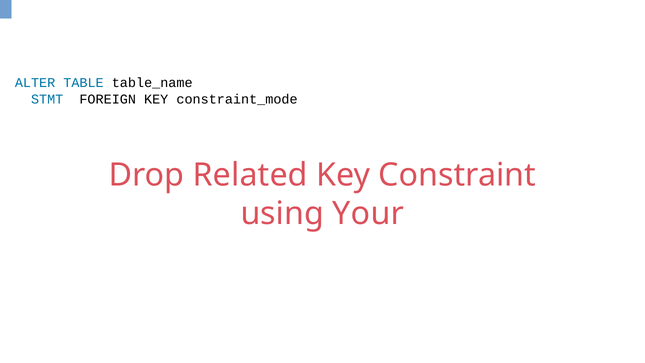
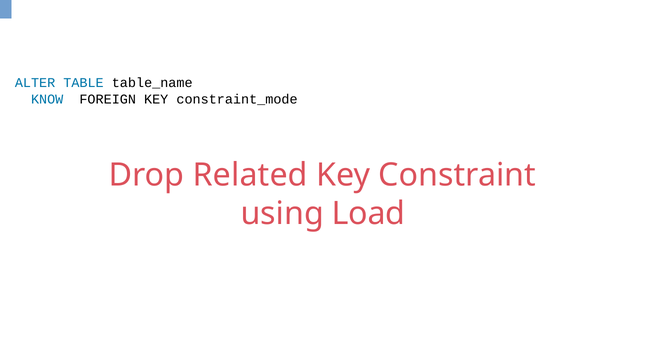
STMT: STMT -> KNOW
Your: Your -> Load
